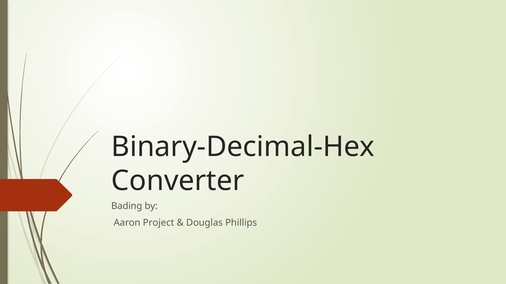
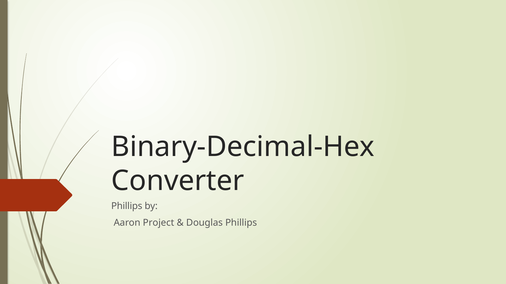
Bading at (127, 207): Bading -> Phillips
